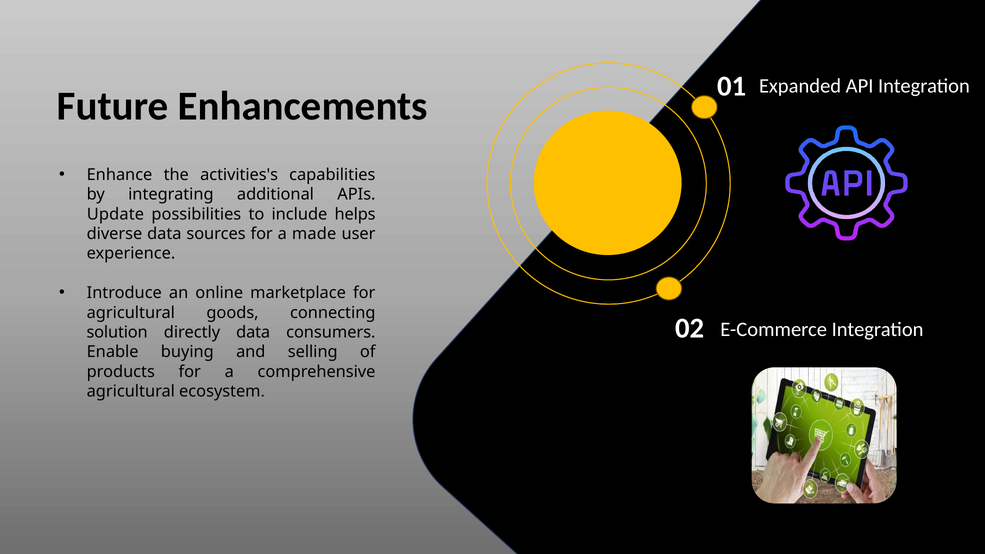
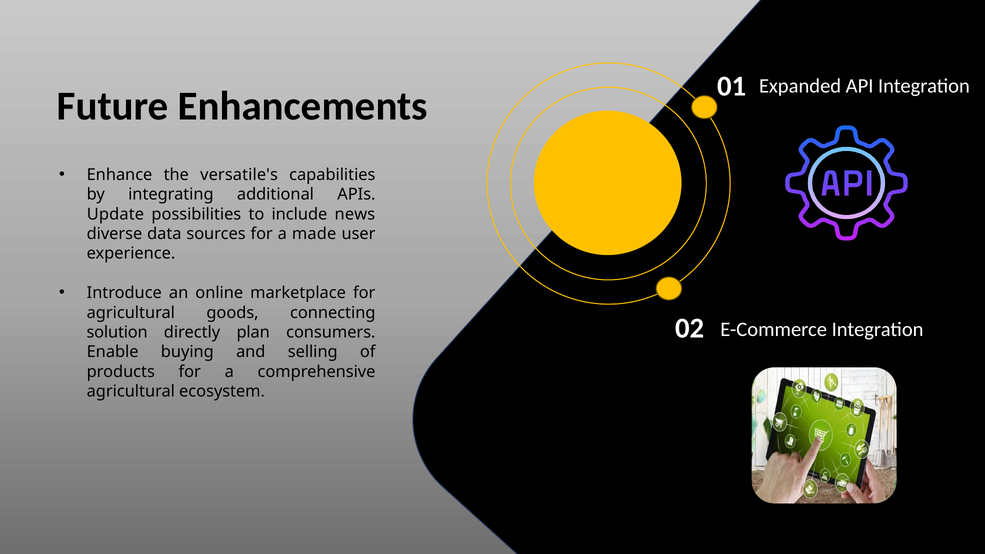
activities's: activities's -> versatile's
helps: helps -> news
directly data: data -> plan
